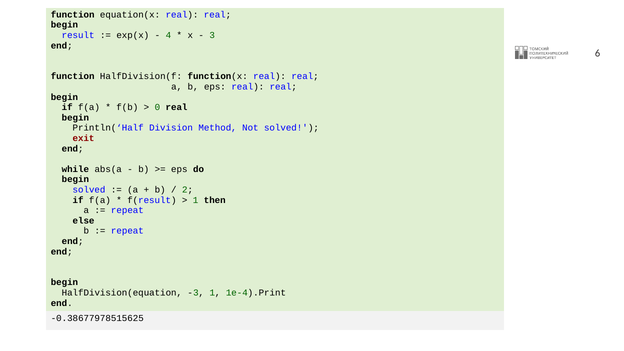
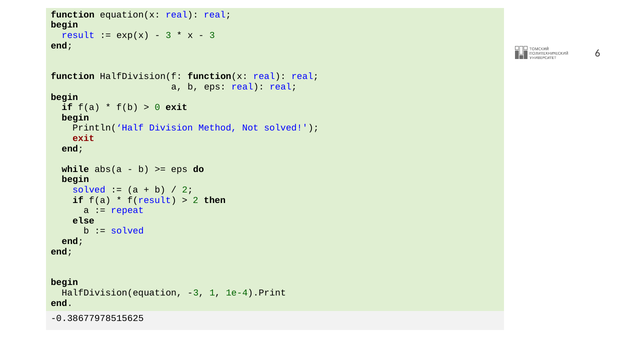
4 at (168, 35): 4 -> 3
0 real: real -> exit
1 at (196, 200): 1 -> 2
repeat at (127, 231): repeat -> solved
